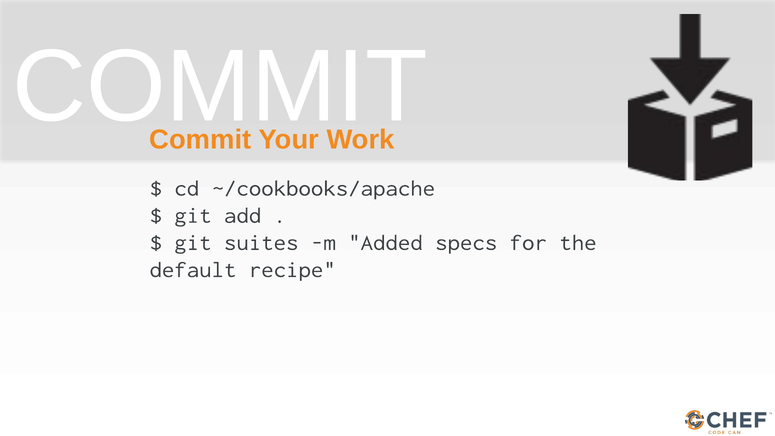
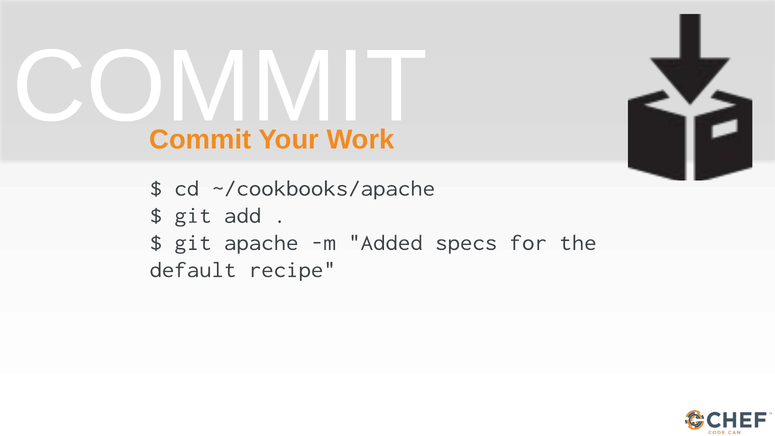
suites: suites -> apache
